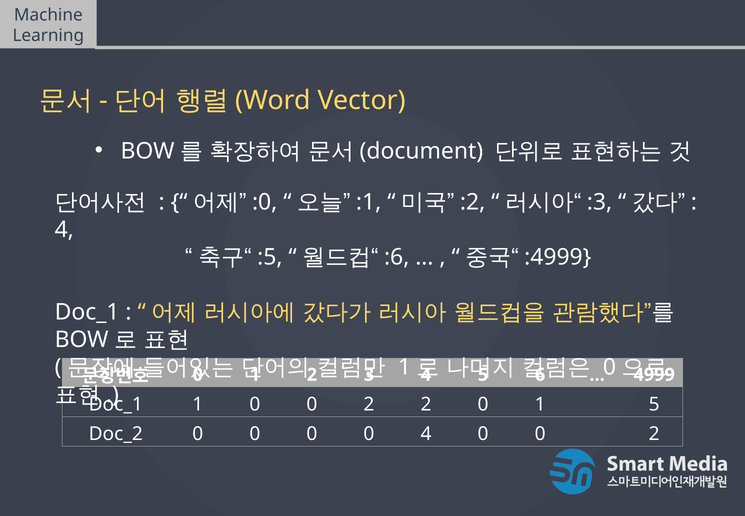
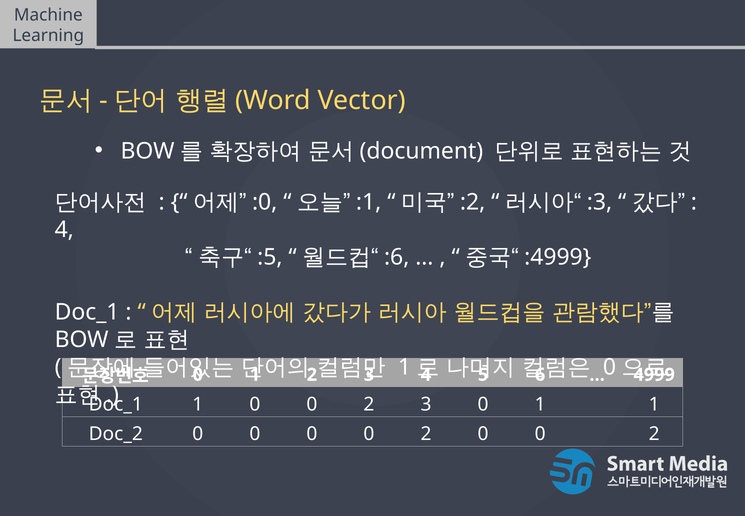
0 2 2: 2 -> 3
1 5: 5 -> 1
0 0 0 4: 4 -> 2
